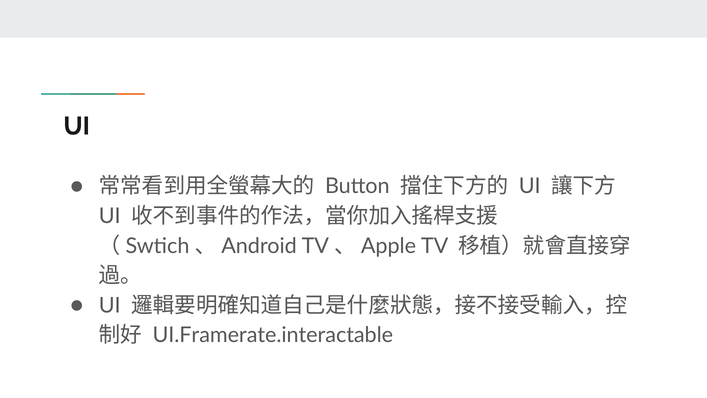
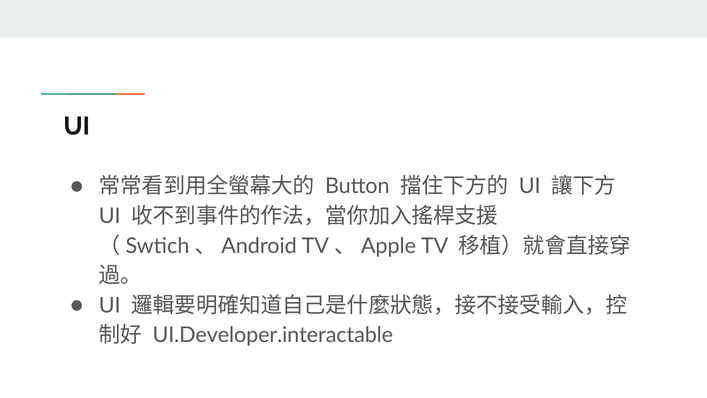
UI.Framerate.interactable: UI.Framerate.interactable -> UI.Developer.interactable
